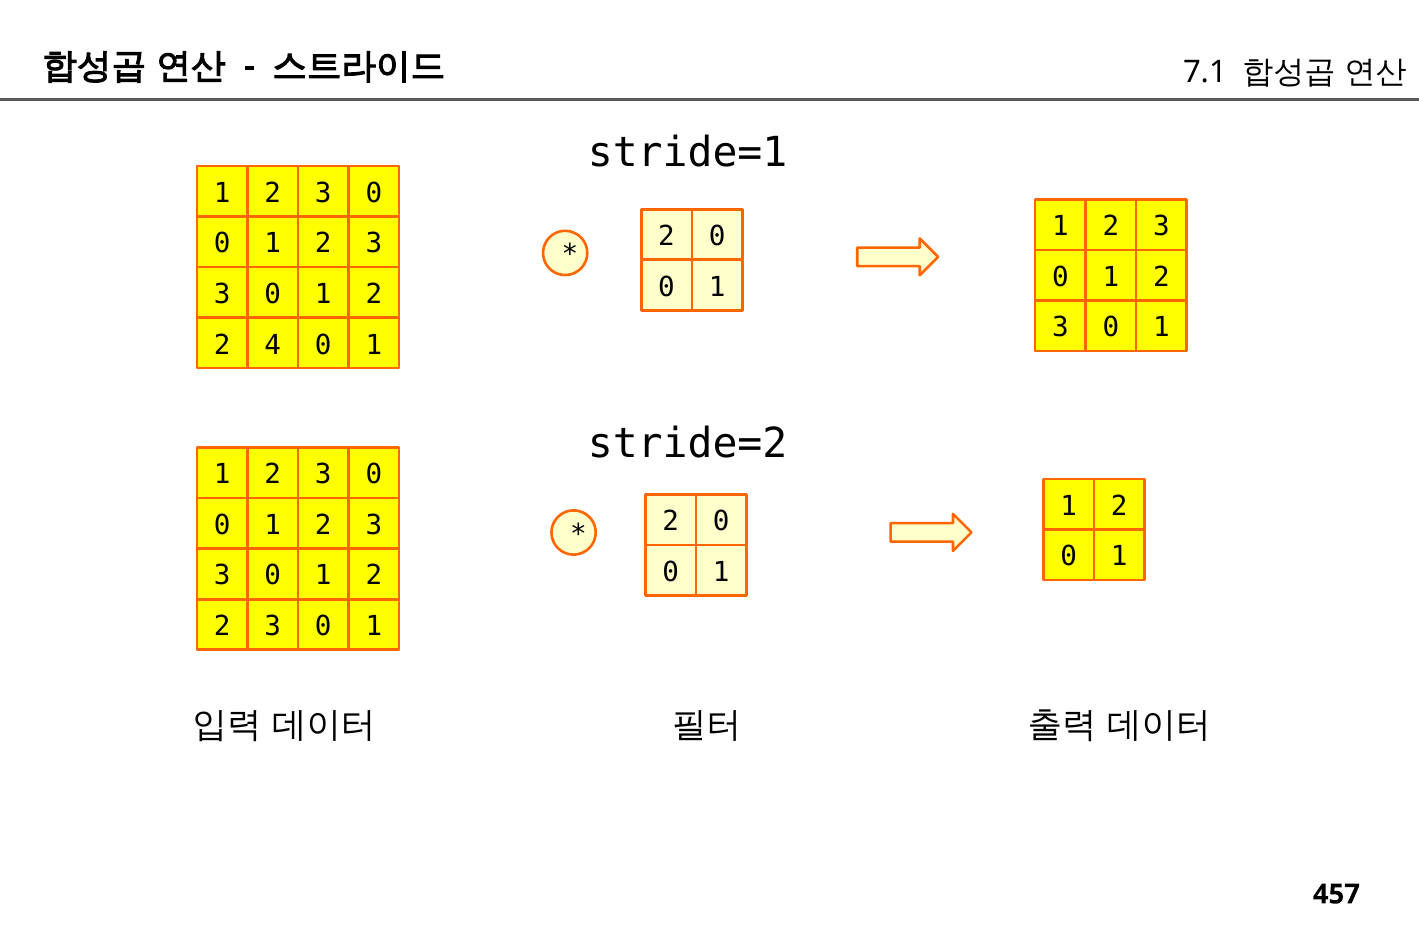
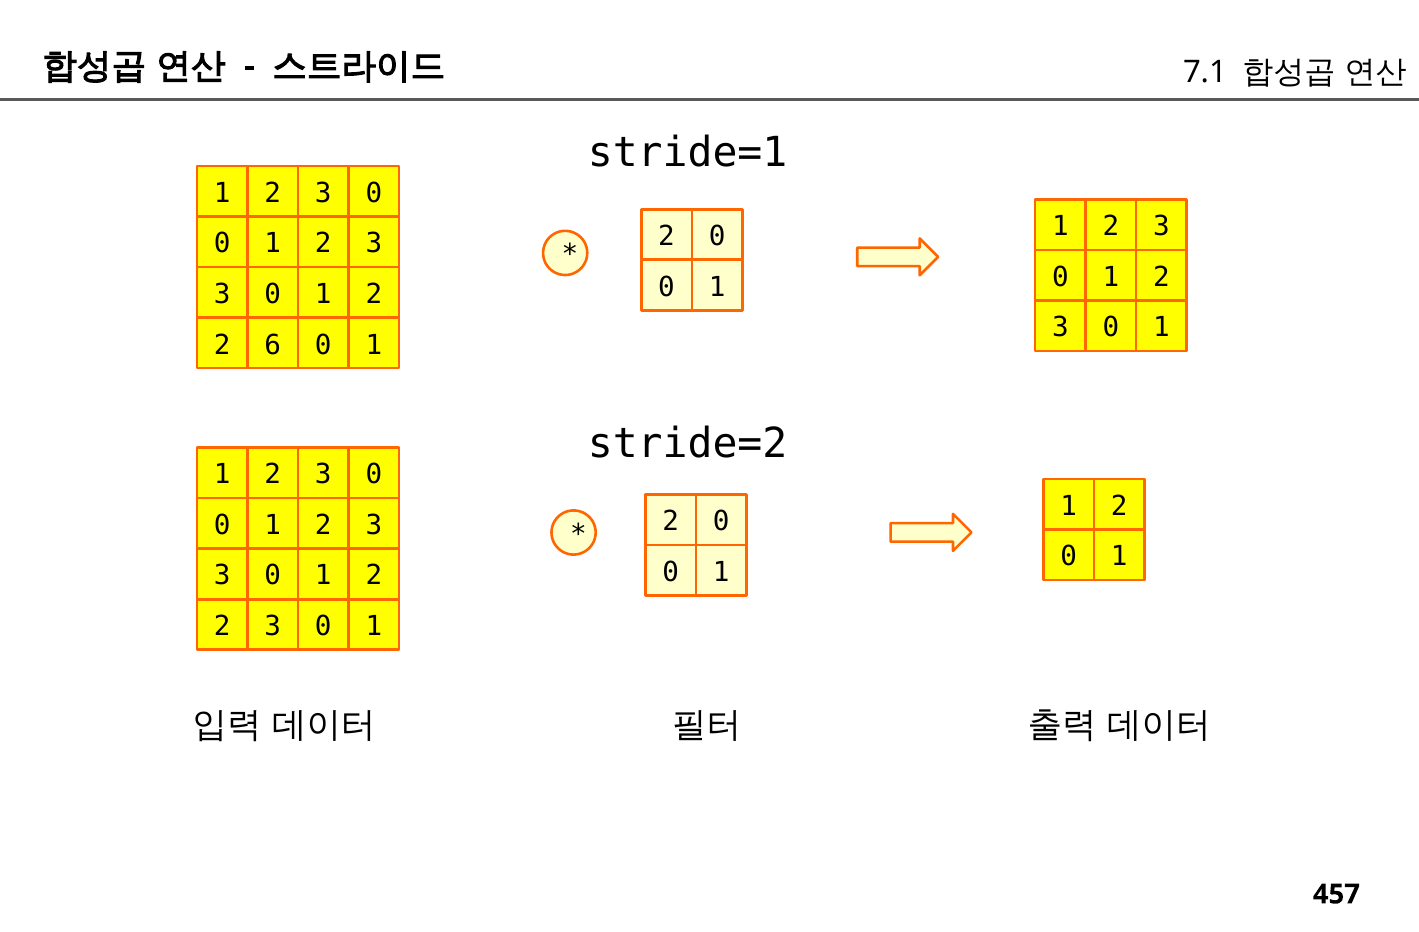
4: 4 -> 6
